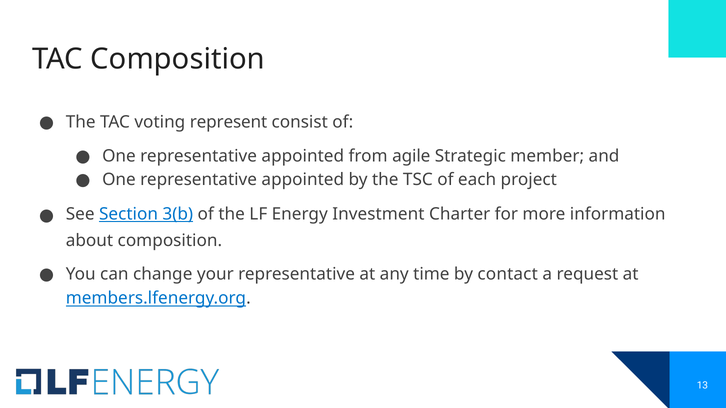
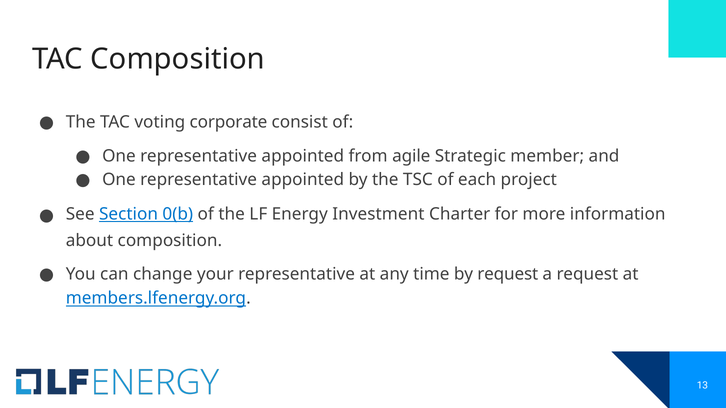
represent: represent -> corporate
3(b: 3(b -> 0(b
by contact: contact -> request
